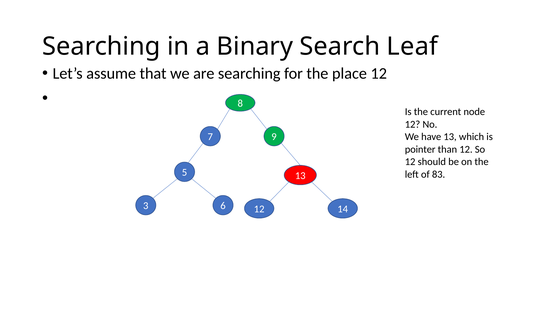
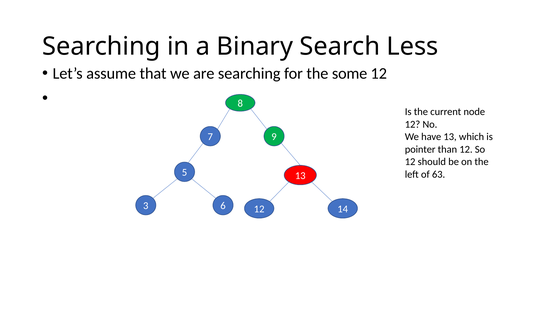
Leaf: Leaf -> Less
place: place -> some
83: 83 -> 63
